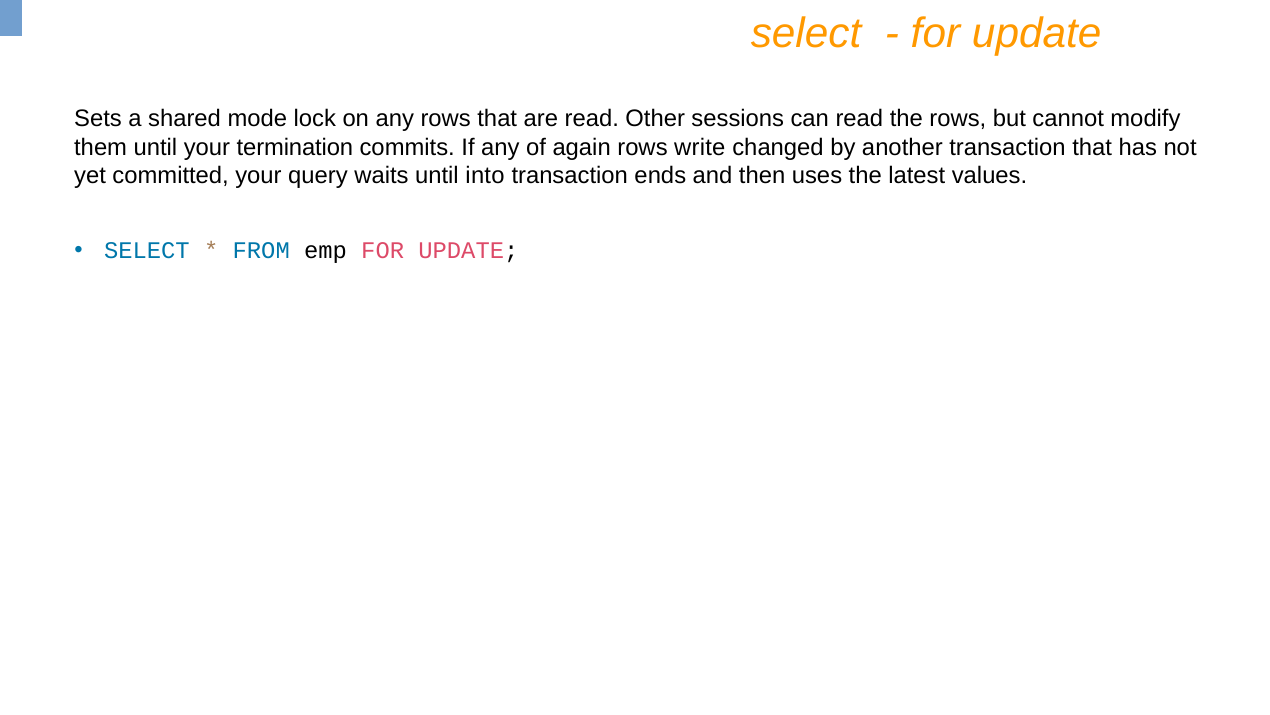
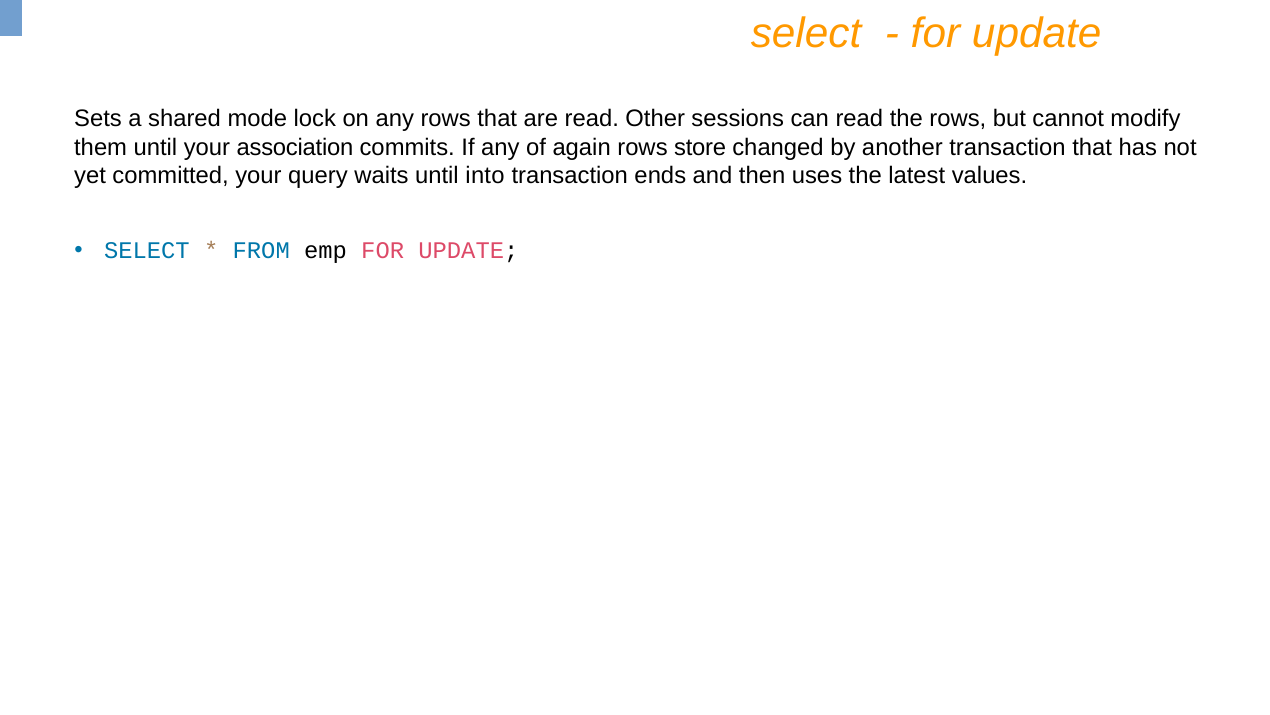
termination: termination -> association
write: write -> store
